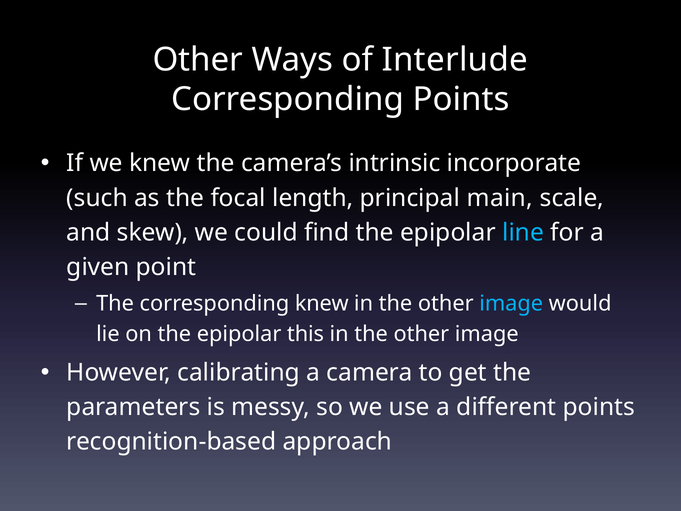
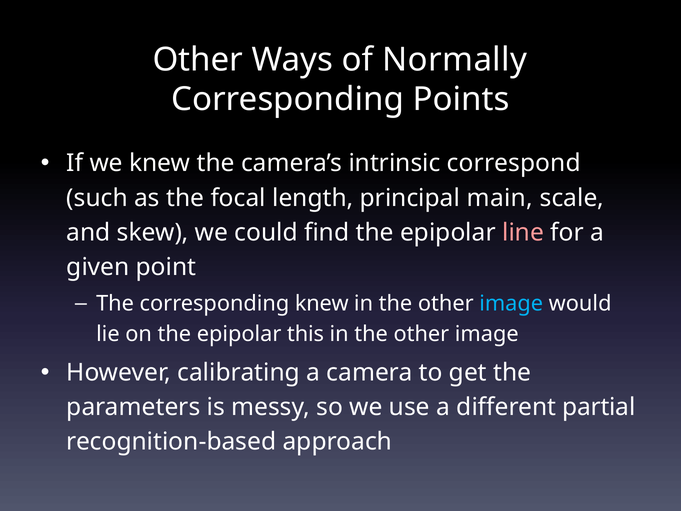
Interlude: Interlude -> Normally
incorporate: incorporate -> correspond
line colour: light blue -> pink
different points: points -> partial
